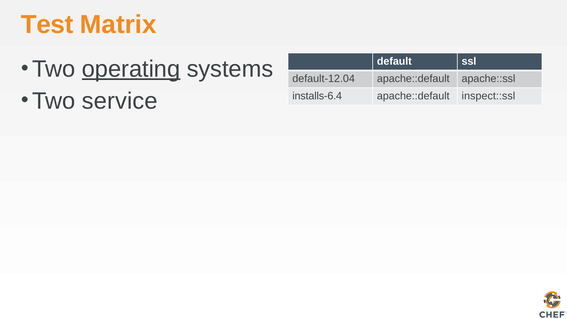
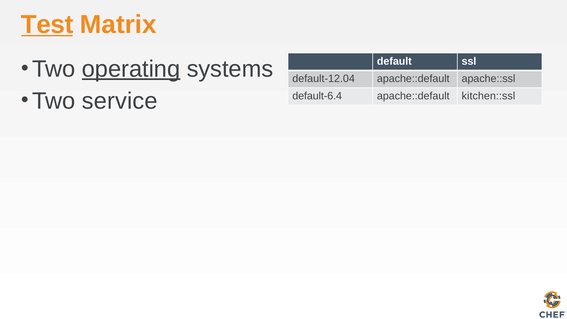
Test underline: none -> present
installs-6.4: installs-6.4 -> default-6.4
inspect::ssl: inspect::ssl -> kitchen::ssl
